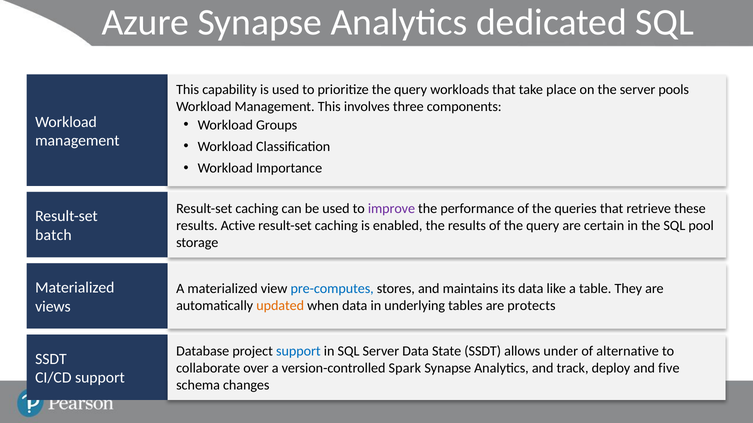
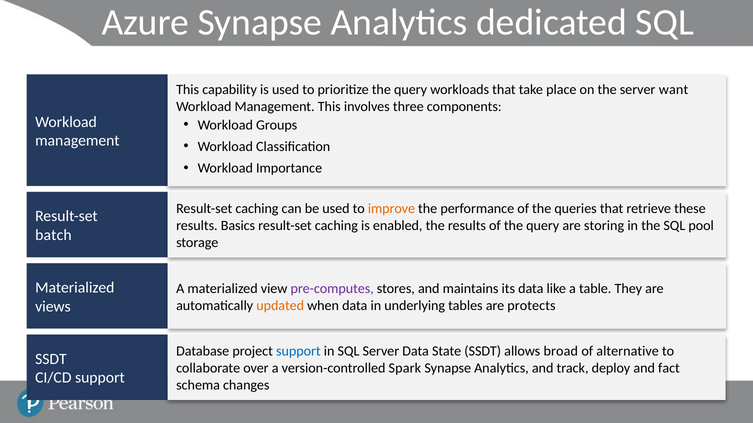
pools: pools -> want
improve colour: purple -> orange
Active: Active -> Basics
certain: certain -> storing
pre-computes colour: blue -> purple
under: under -> broad
five: five -> fact
